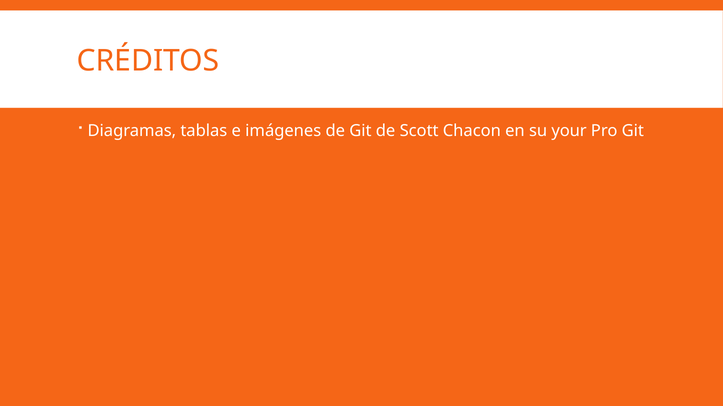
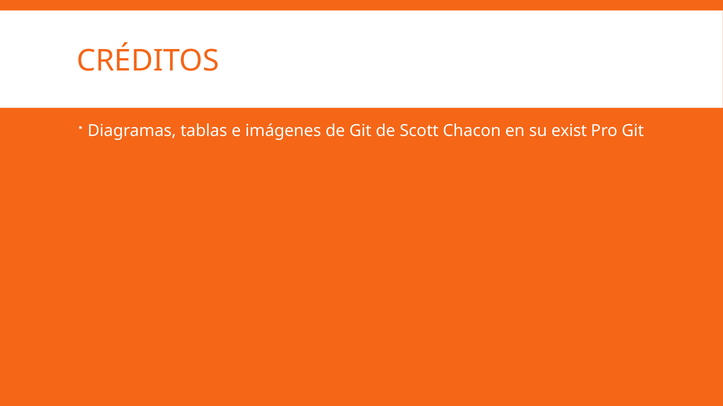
your: your -> exist
